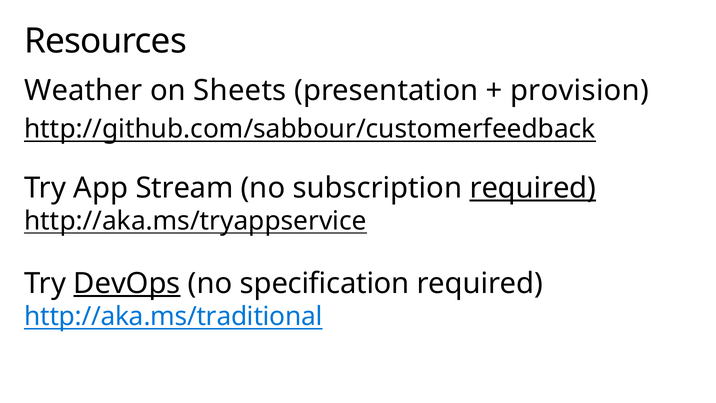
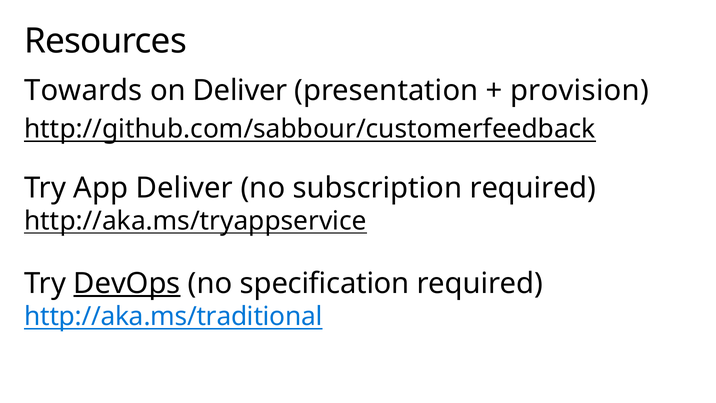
Weather: Weather -> Towards
on Sheets: Sheets -> Deliver
App Stream: Stream -> Deliver
required at (533, 188) underline: present -> none
